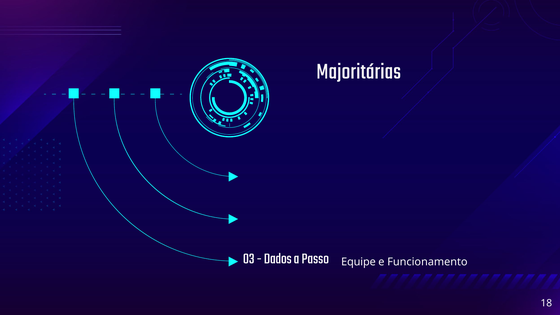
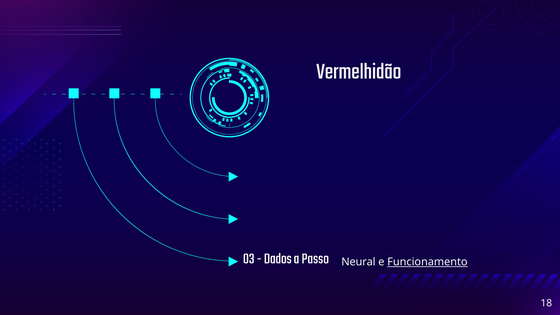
Majoritárias: Majoritárias -> Vermelhidão
Equipe: Equipe -> Neural
Funcionamento underline: none -> present
